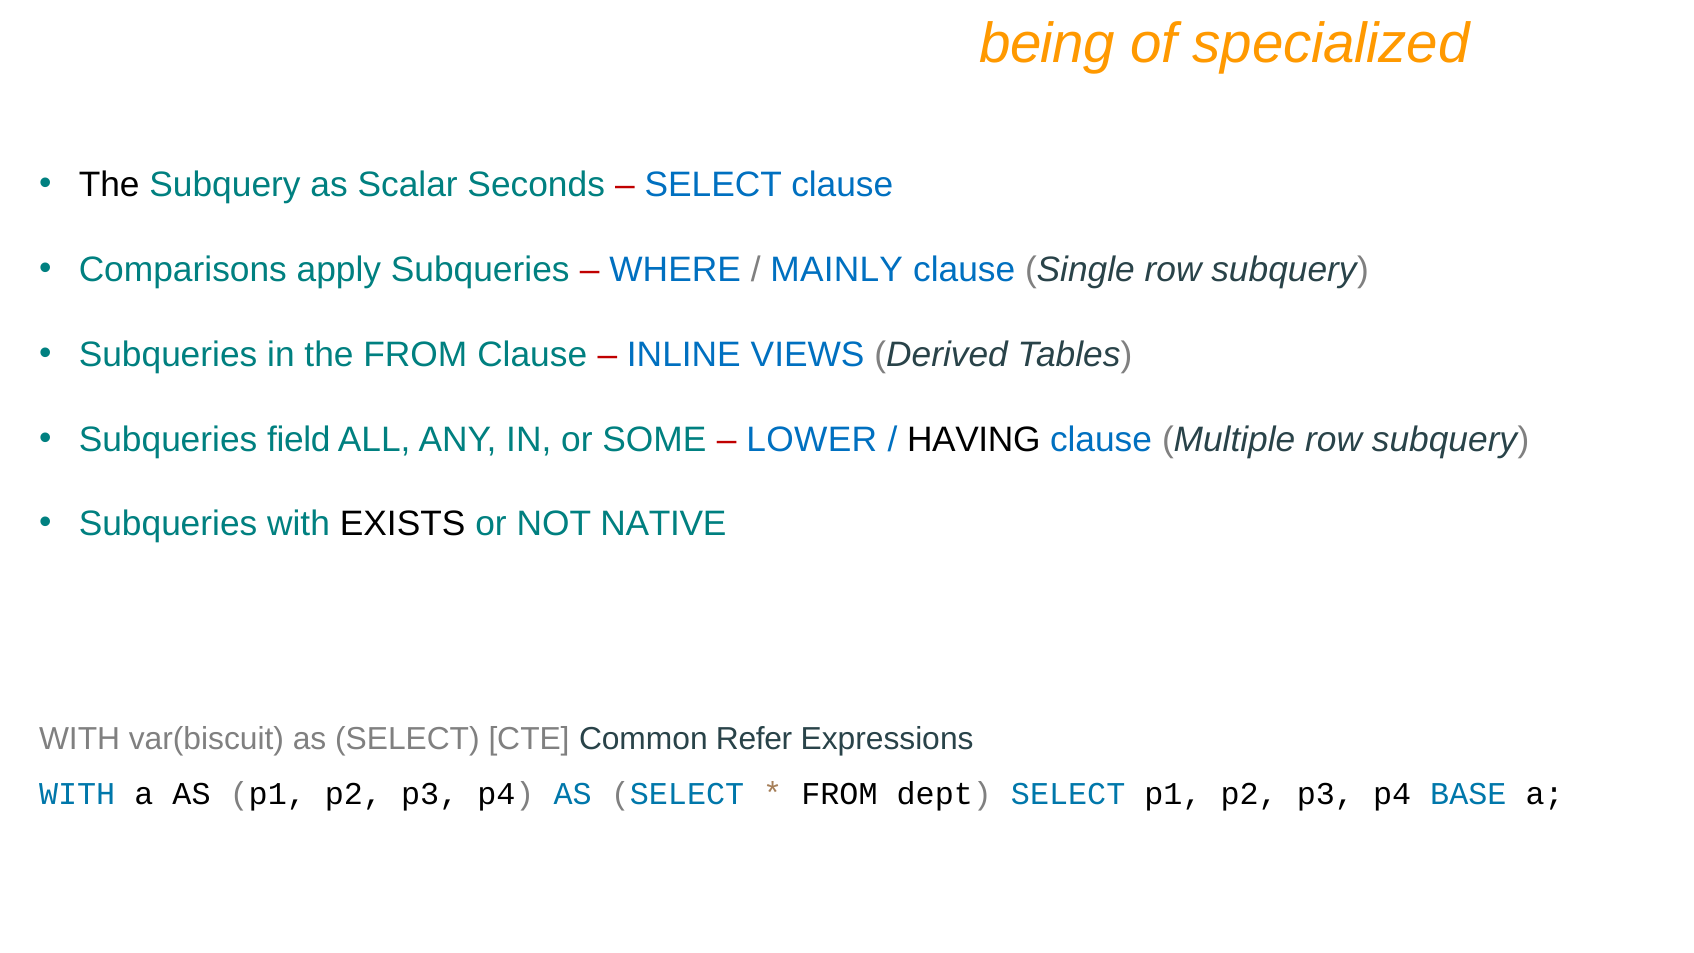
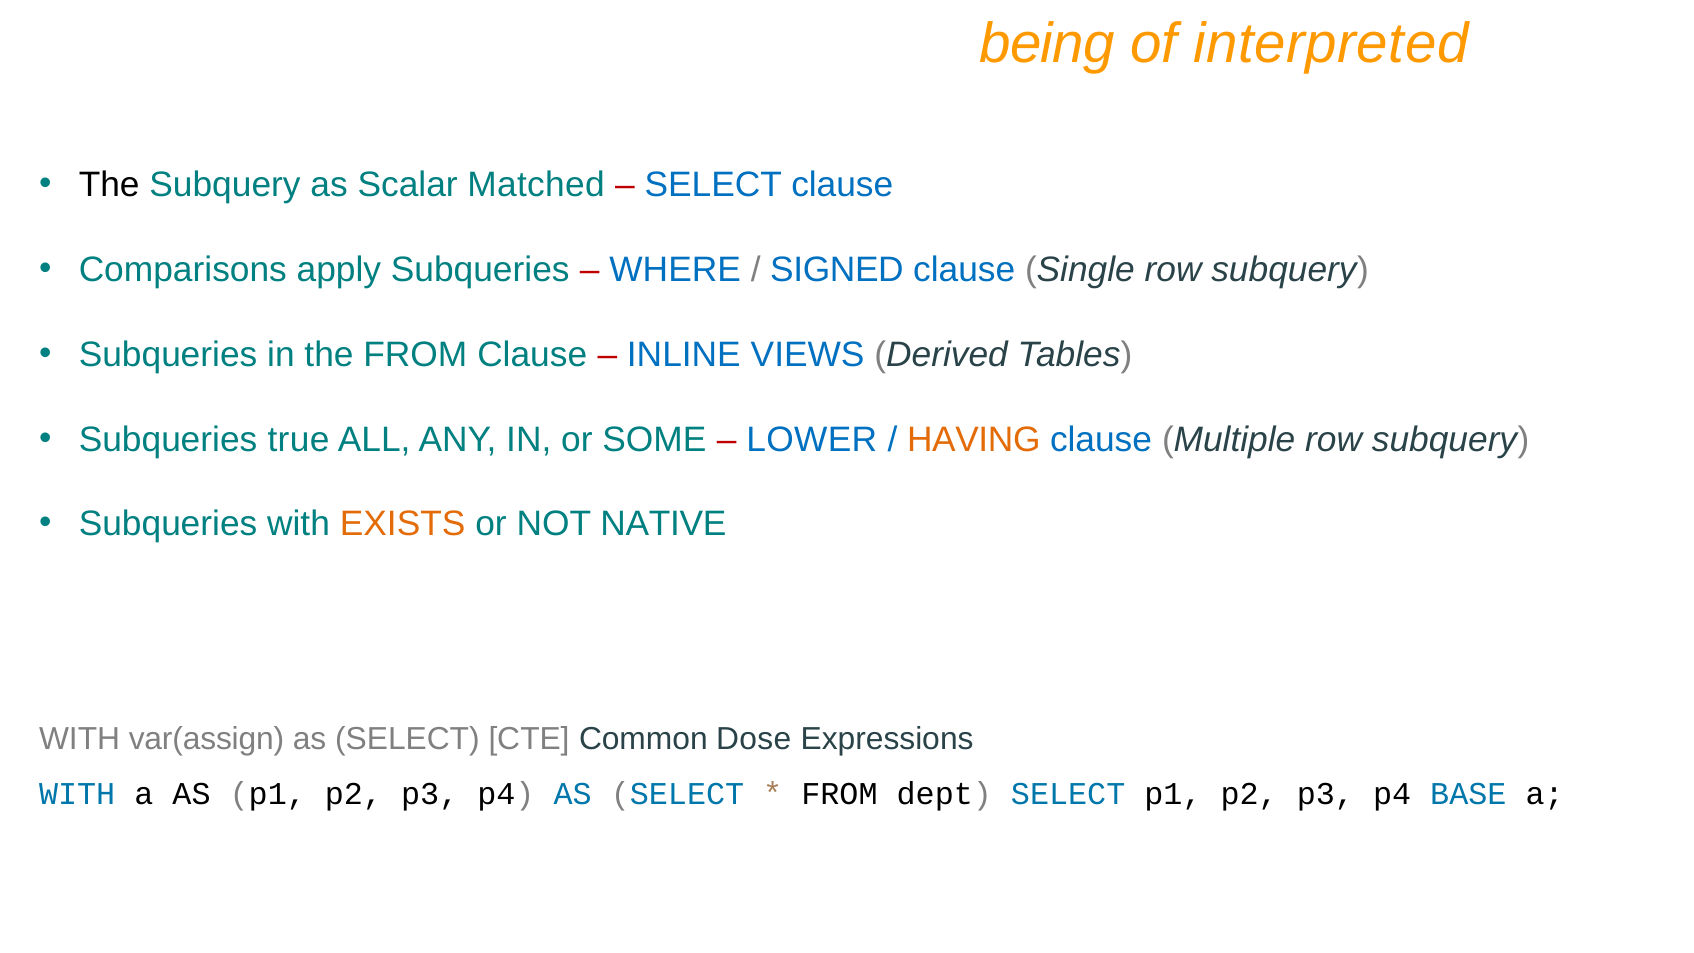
specialized: specialized -> interpreted
Seconds: Seconds -> Matched
MAINLY: MAINLY -> SIGNED
field: field -> true
HAVING colour: black -> orange
EXISTS colour: black -> orange
var(biscuit: var(biscuit -> var(assign
Refer: Refer -> Dose
